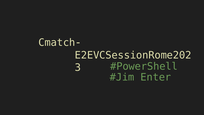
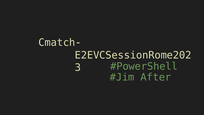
Enter at (156, 77): Enter -> After
